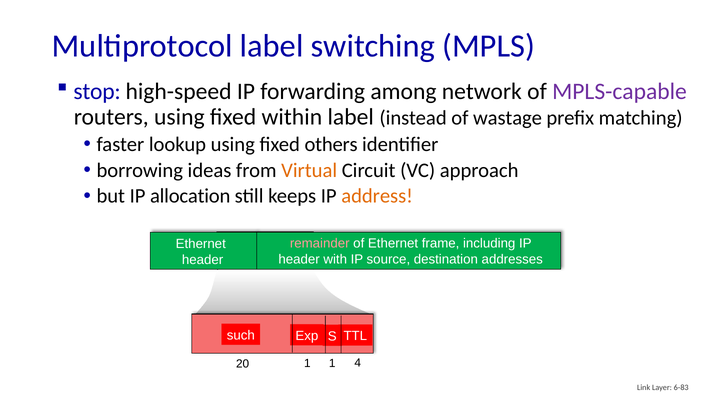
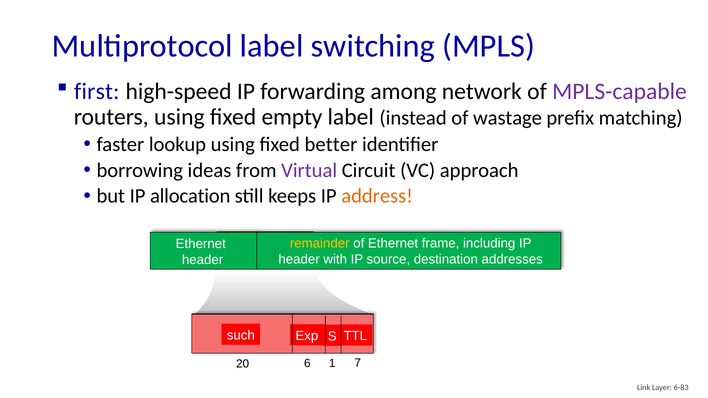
stop: stop -> first
within: within -> empty
others: others -> better
Virtual colour: orange -> purple
remainder at (320, 243) colour: pink -> yellow
20 1: 1 -> 6
4: 4 -> 7
